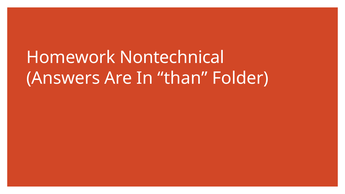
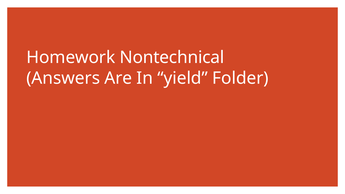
than: than -> yield
